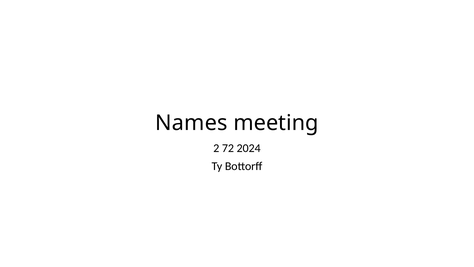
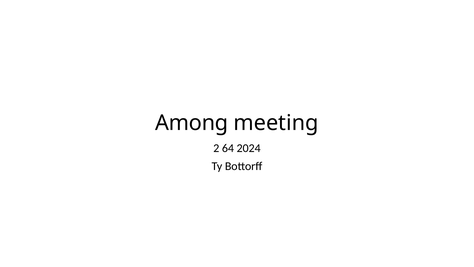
Names: Names -> Among
72: 72 -> 64
